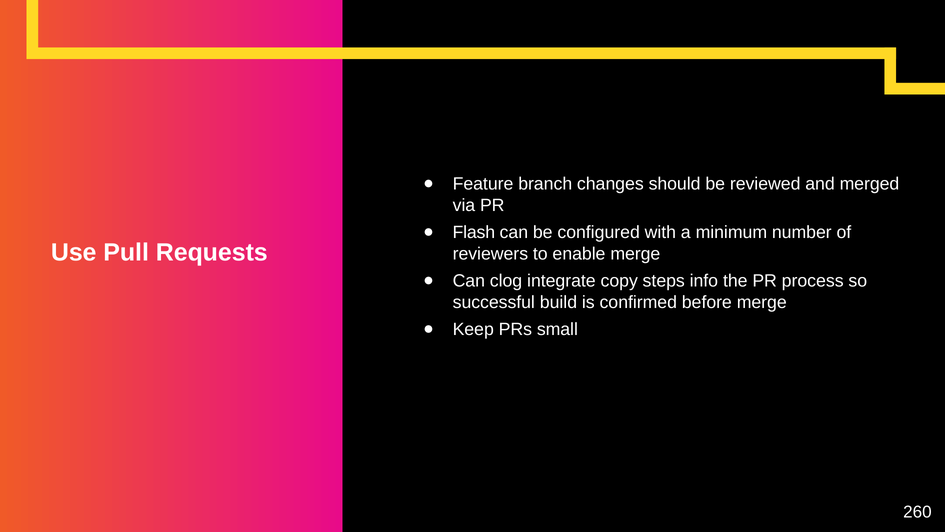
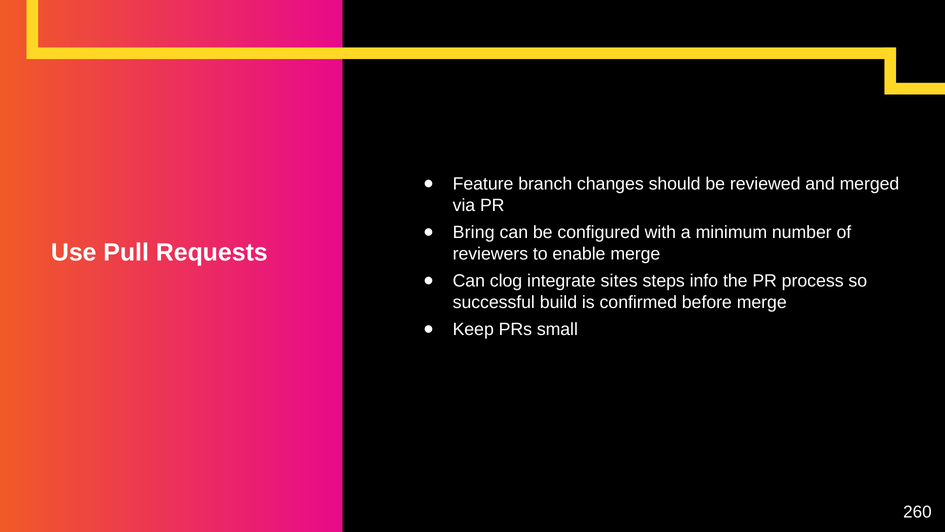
Flash: Flash -> Bring
copy: copy -> sites
